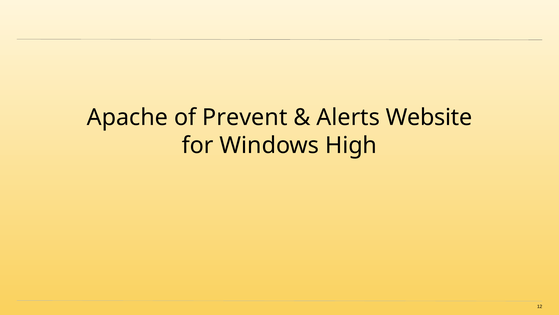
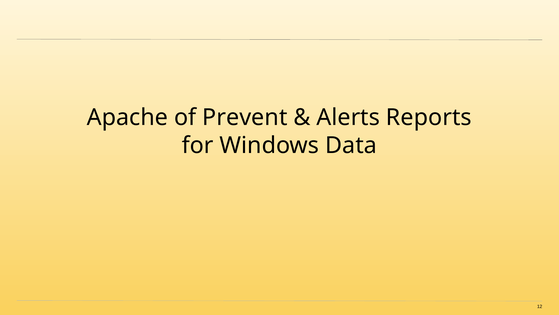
Website: Website -> Reports
High: High -> Data
